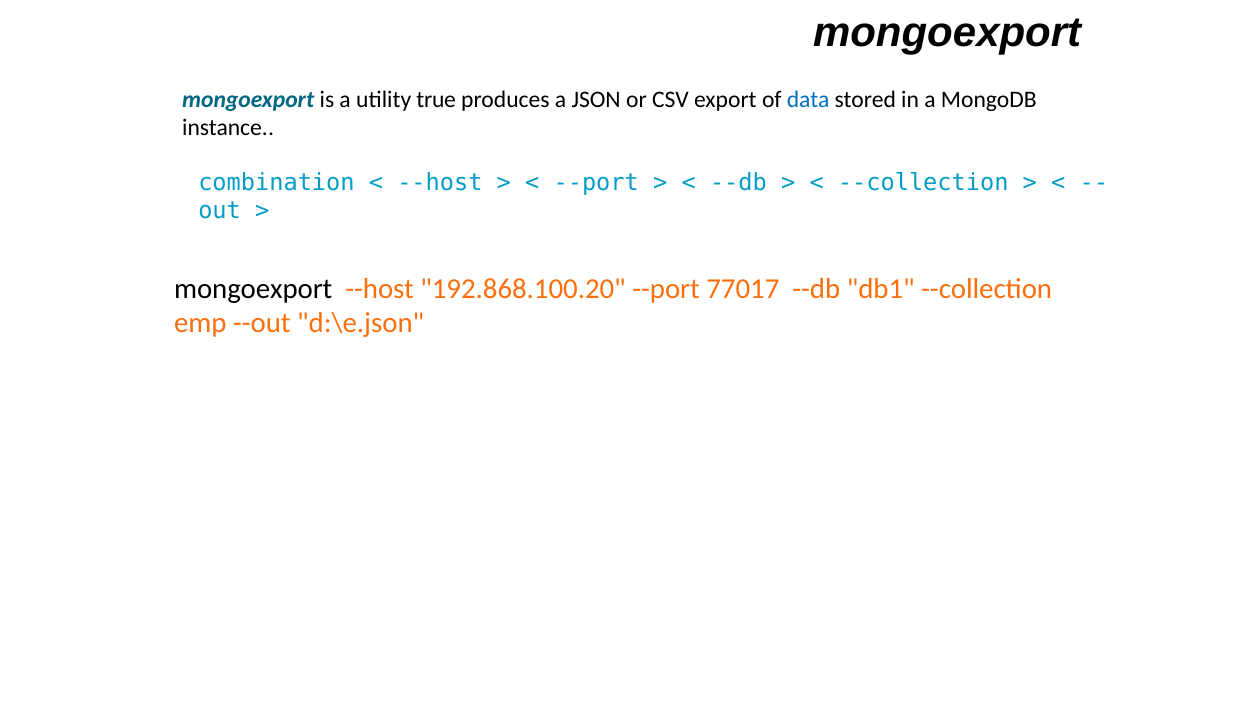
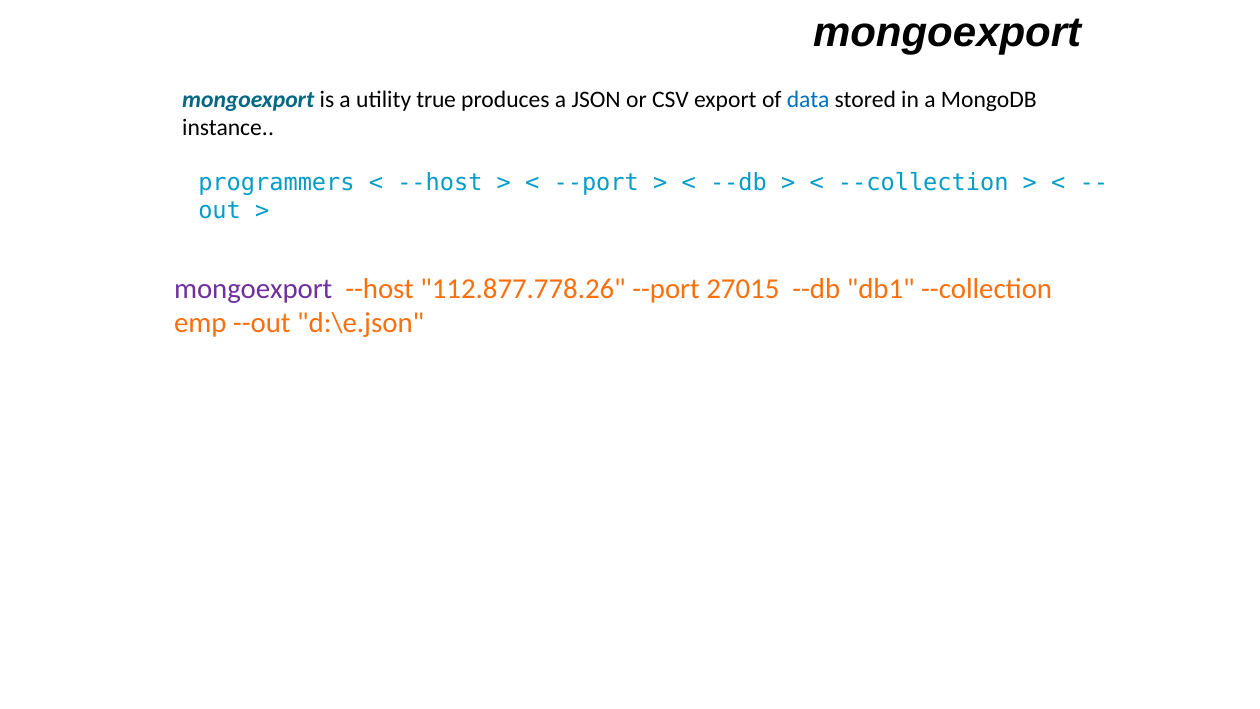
combination: combination -> programmers
mongoexport at (253, 289) colour: black -> purple
192.868.100.20: 192.868.100.20 -> 112.877.778.26
77017: 77017 -> 27015
